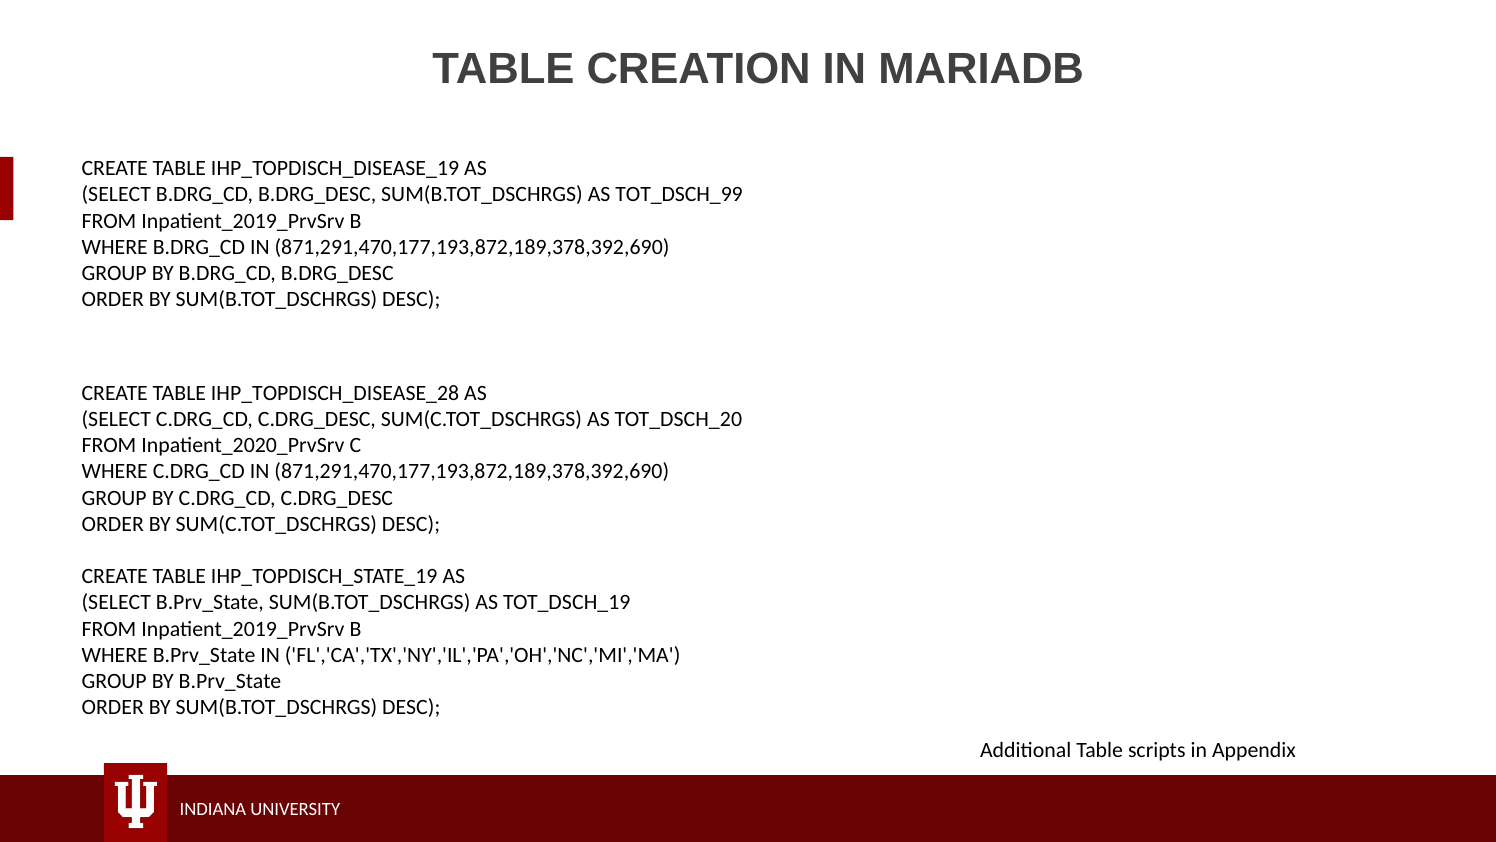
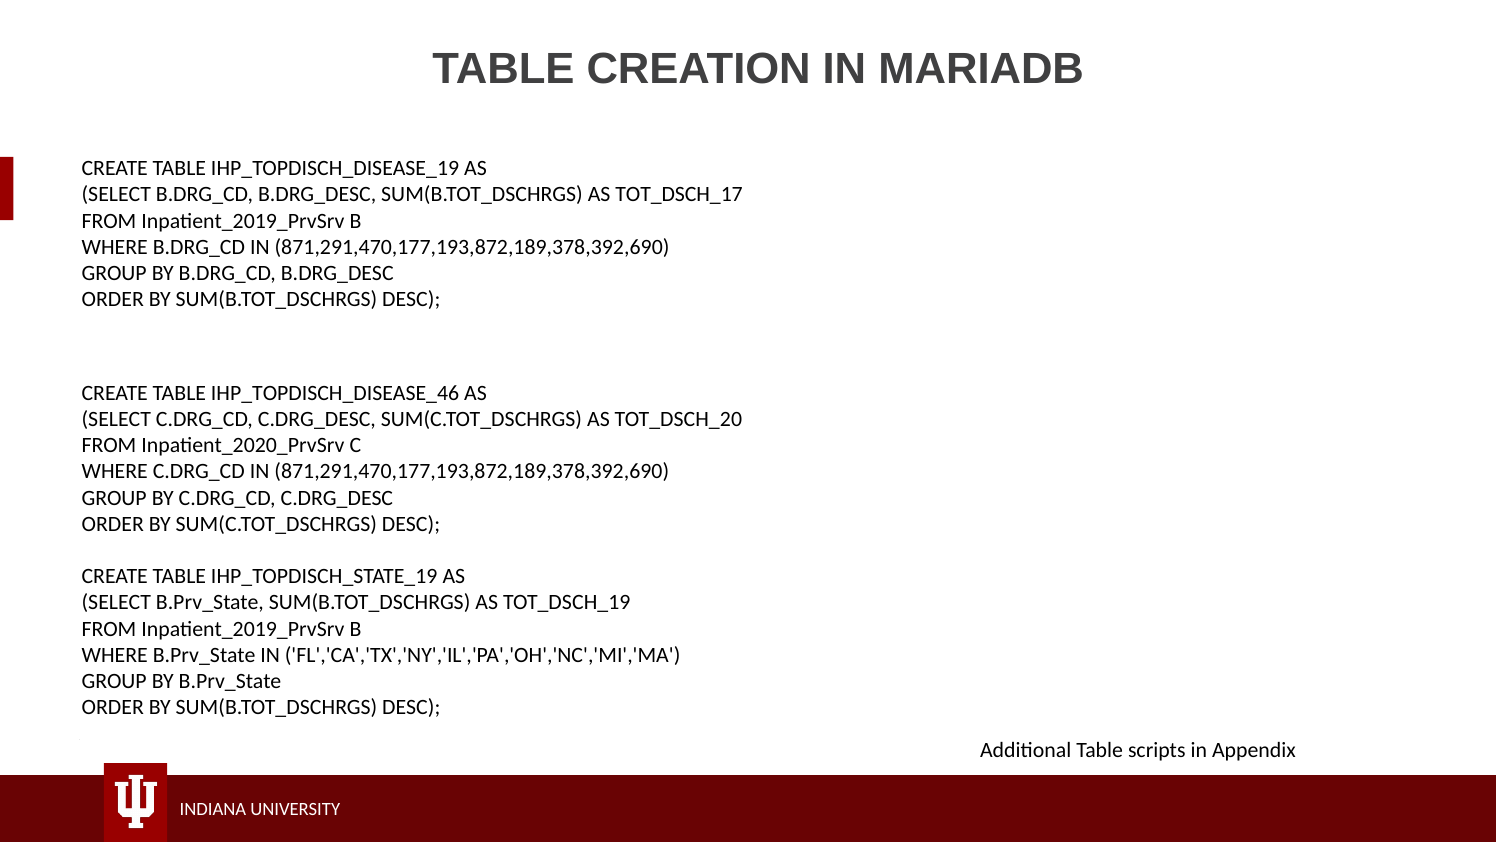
TOT_DSCH_99: TOT_DSCH_99 -> TOT_DSCH_17
IHP_TOPDISCH_DISEASE_28: IHP_TOPDISCH_DISEASE_28 -> IHP_TOPDISCH_DISEASE_46
